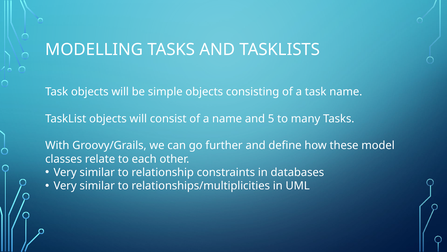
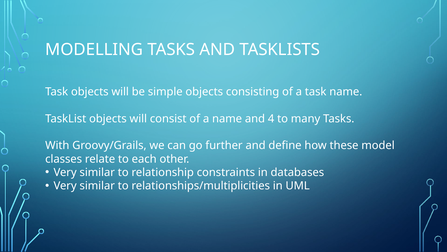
5: 5 -> 4
